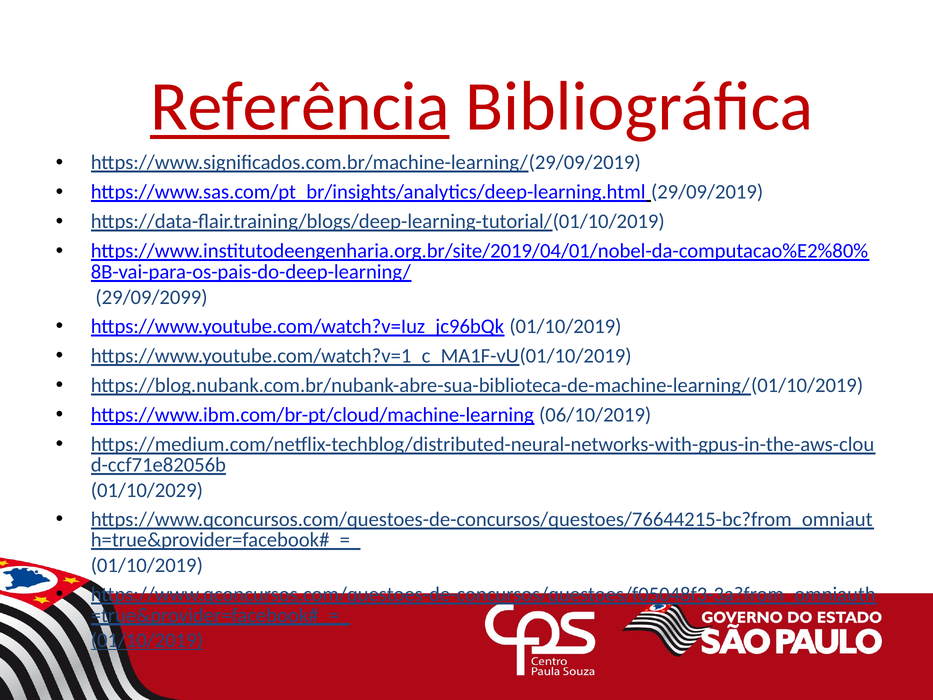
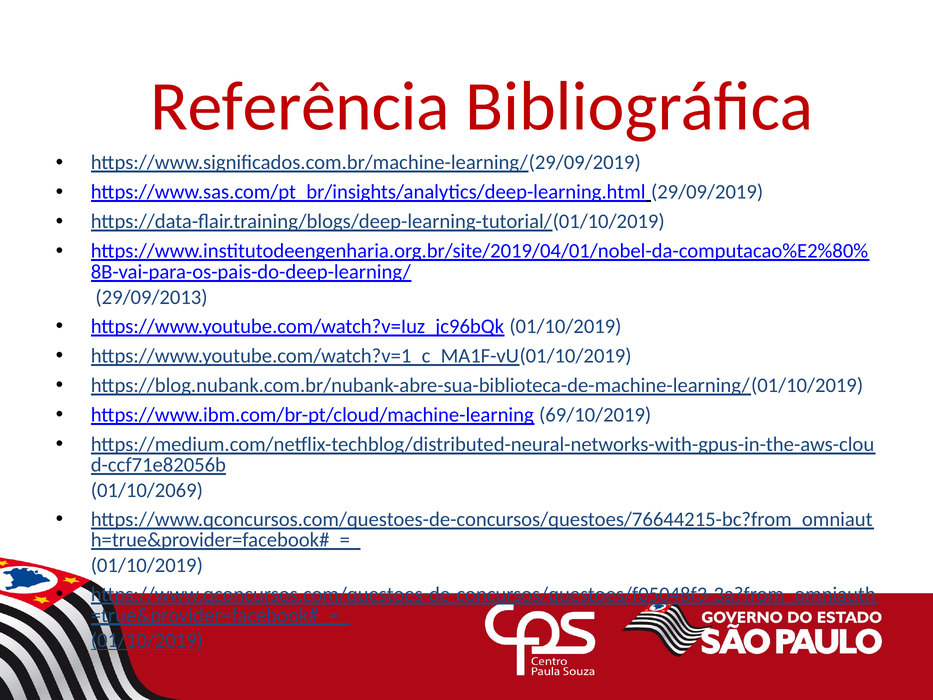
Referência underline: present -> none
29/09/2099: 29/09/2099 -> 29/09/2013
06/10/2019: 06/10/2019 -> 69/10/2019
01/10/2029: 01/10/2029 -> 01/10/2069
